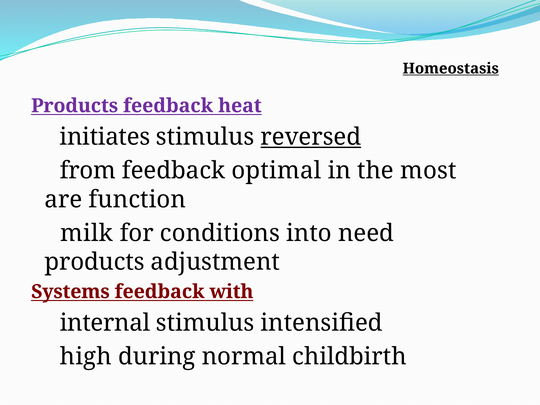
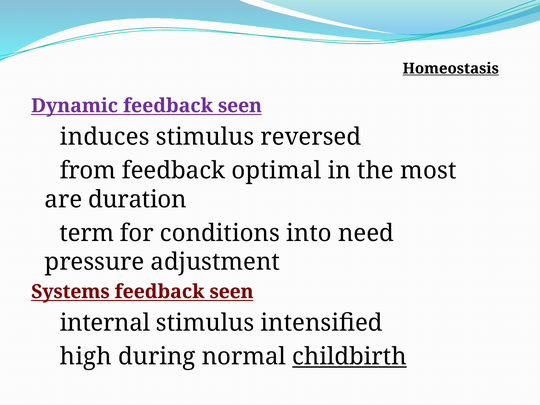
Products at (75, 106): Products -> Dynamic
heat at (240, 106): heat -> seen
initiates: initiates -> induces
reversed underline: present -> none
function: function -> duration
milk: milk -> term
products at (95, 262): products -> pressure
with at (231, 292): with -> seen
childbirth underline: none -> present
